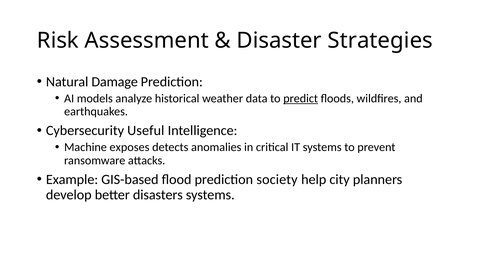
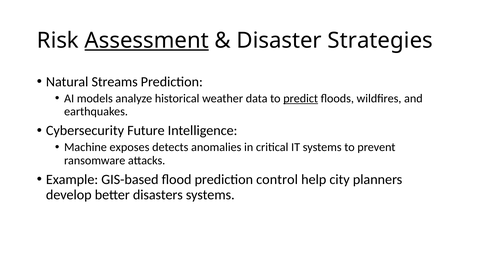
Assessment underline: none -> present
Damage: Damage -> Streams
Useful: Useful -> Future
society: society -> control
